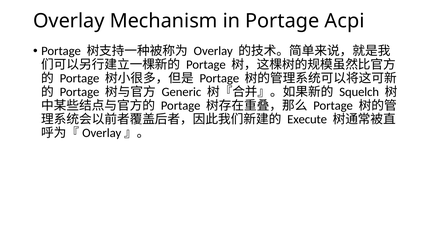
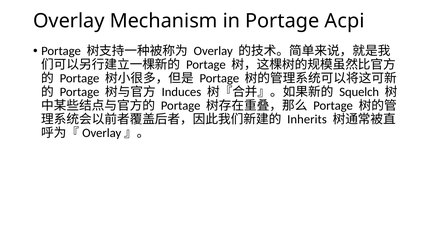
Generic: Generic -> Induces
Execute: Execute -> Inherits
